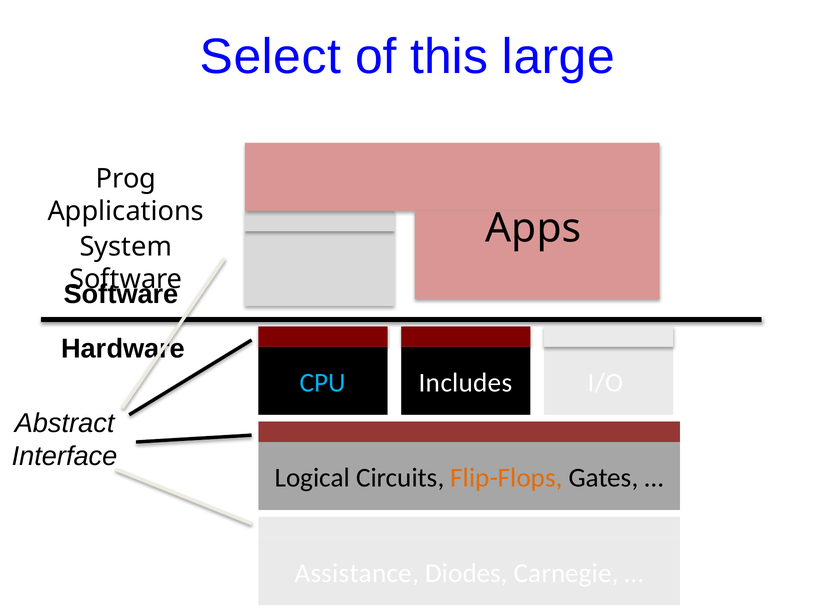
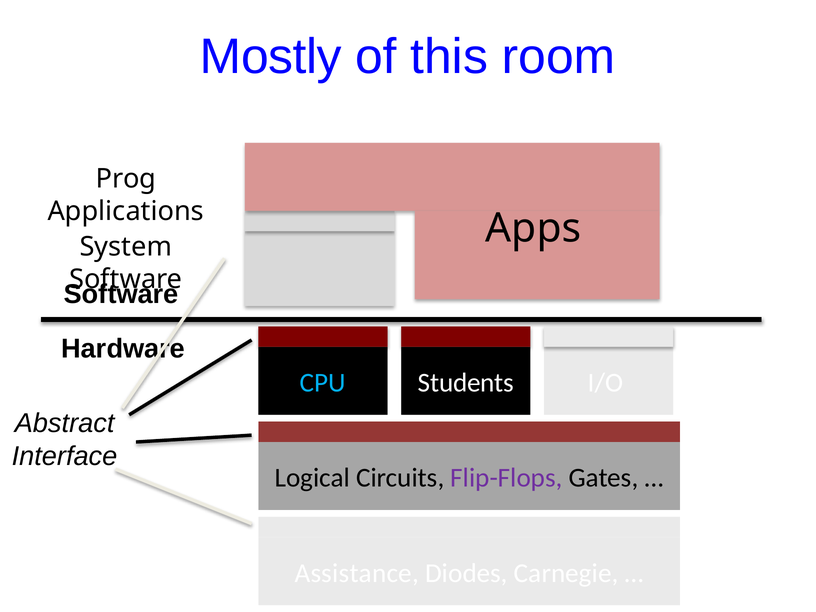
Select: Select -> Mostly
large: large -> room
Includes: Includes -> Students
Flip-Flops colour: orange -> purple
